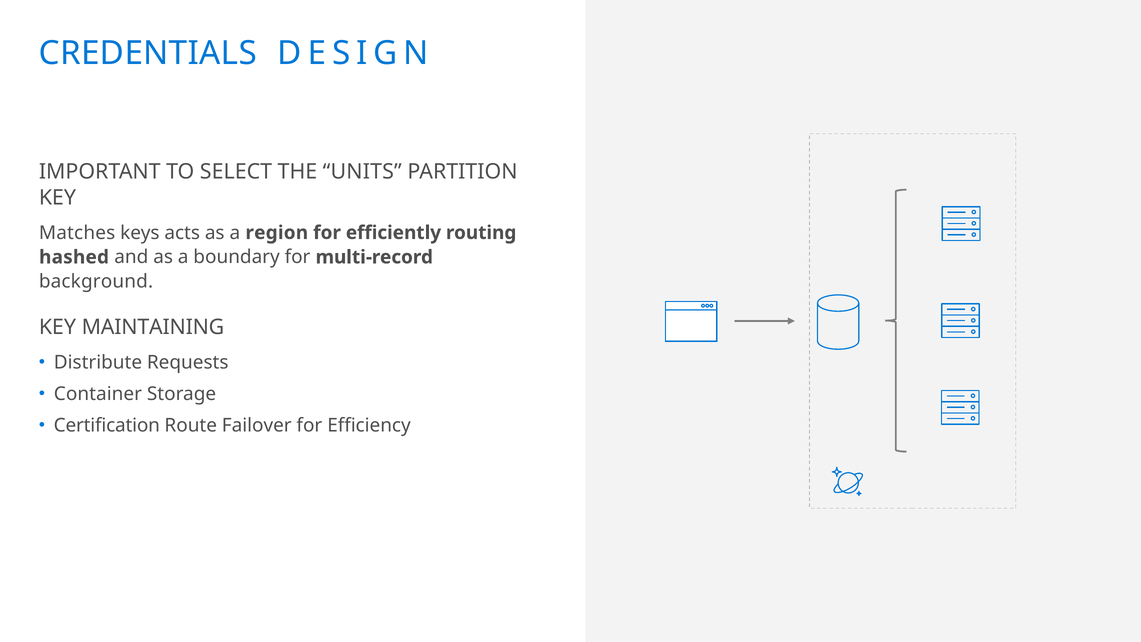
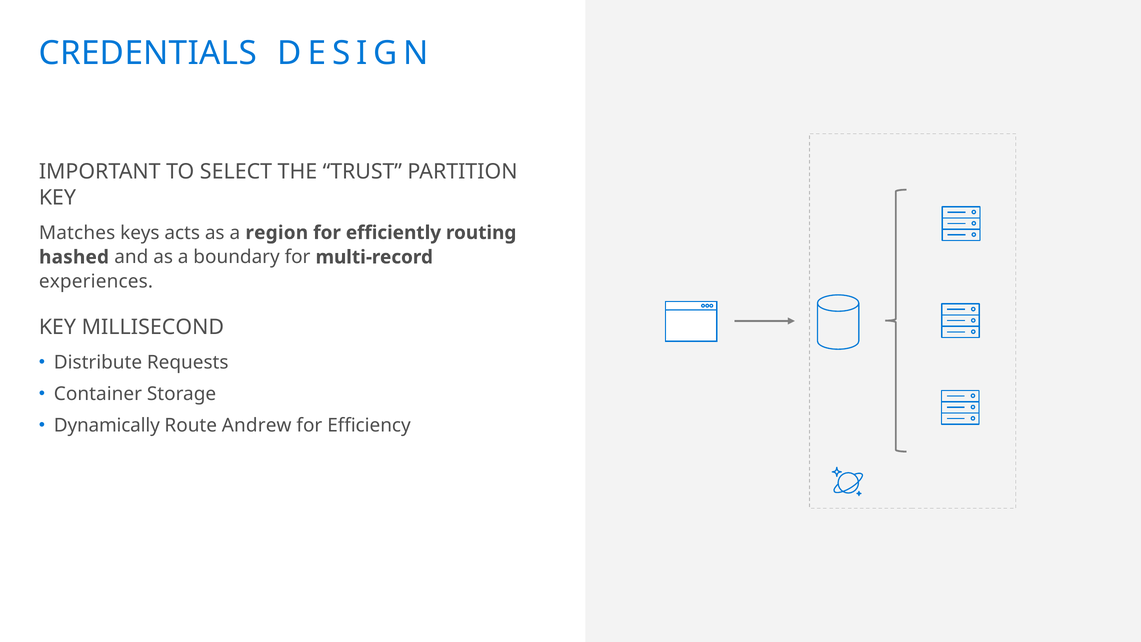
UNITS: UNITS -> TRUST
background: background -> experiences
MAINTAINING: MAINTAINING -> MILLISECOND
Certification: Certification -> Dynamically
Failover: Failover -> Andrew
